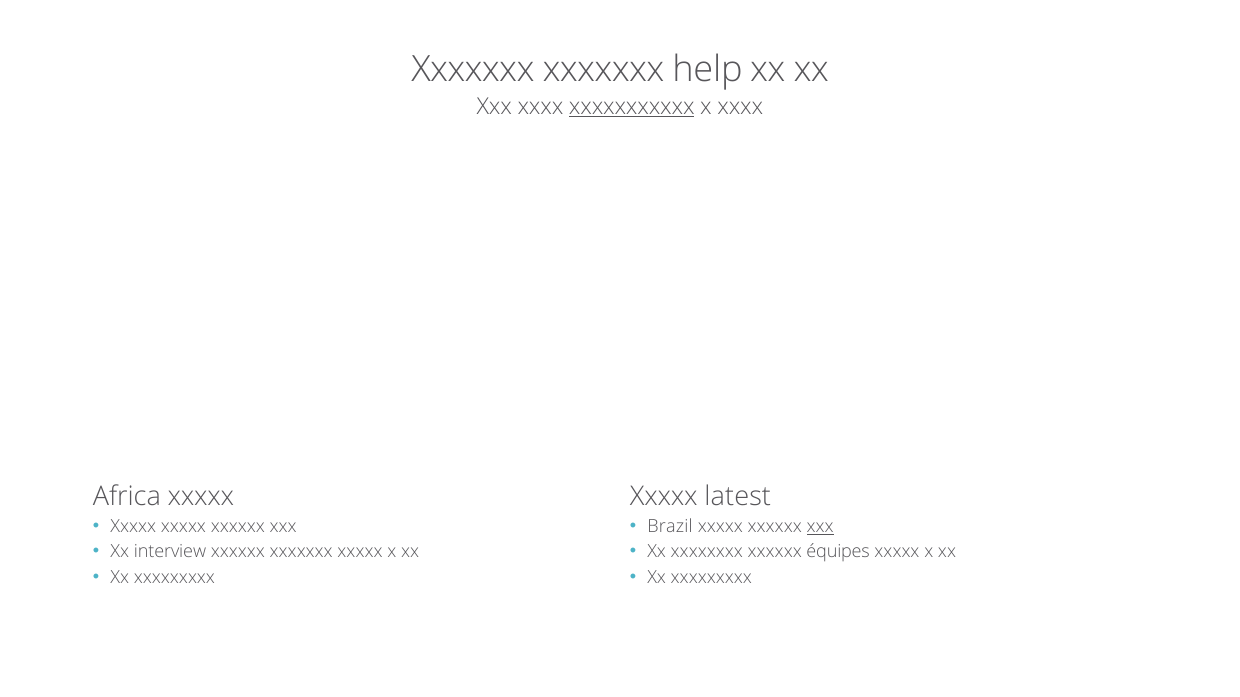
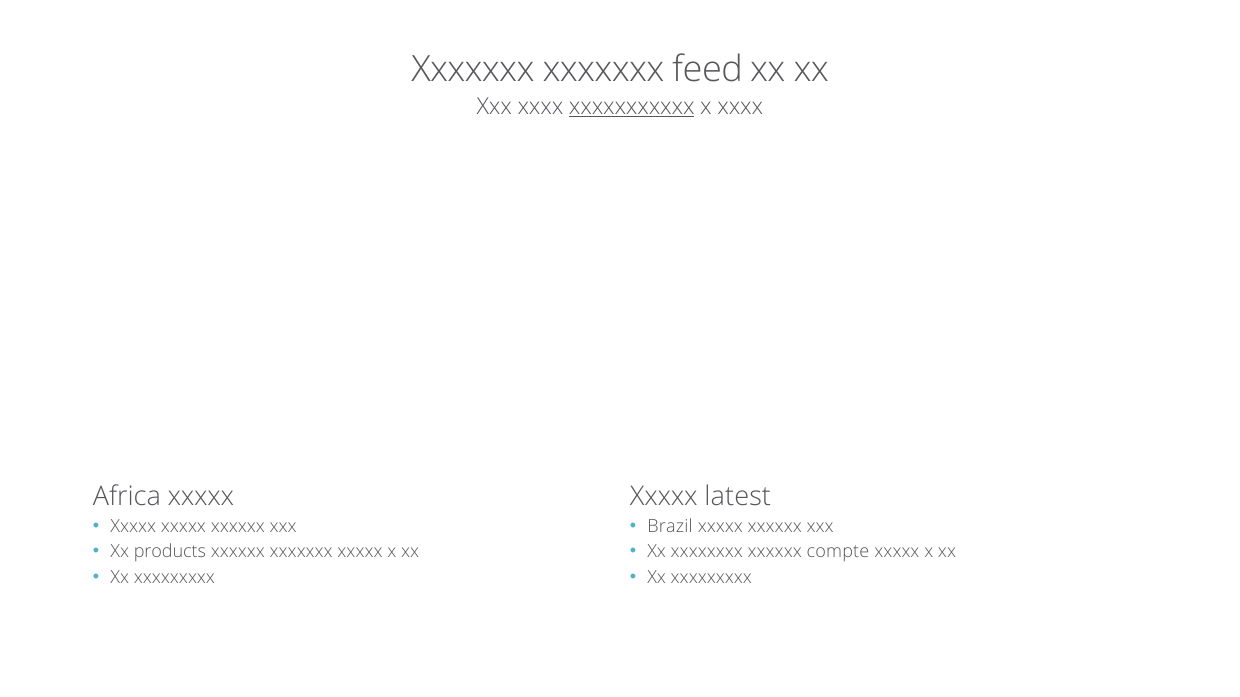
help: help -> feed
xxx at (820, 527) underline: present -> none
interview: interview -> products
équipes: équipes -> compte
